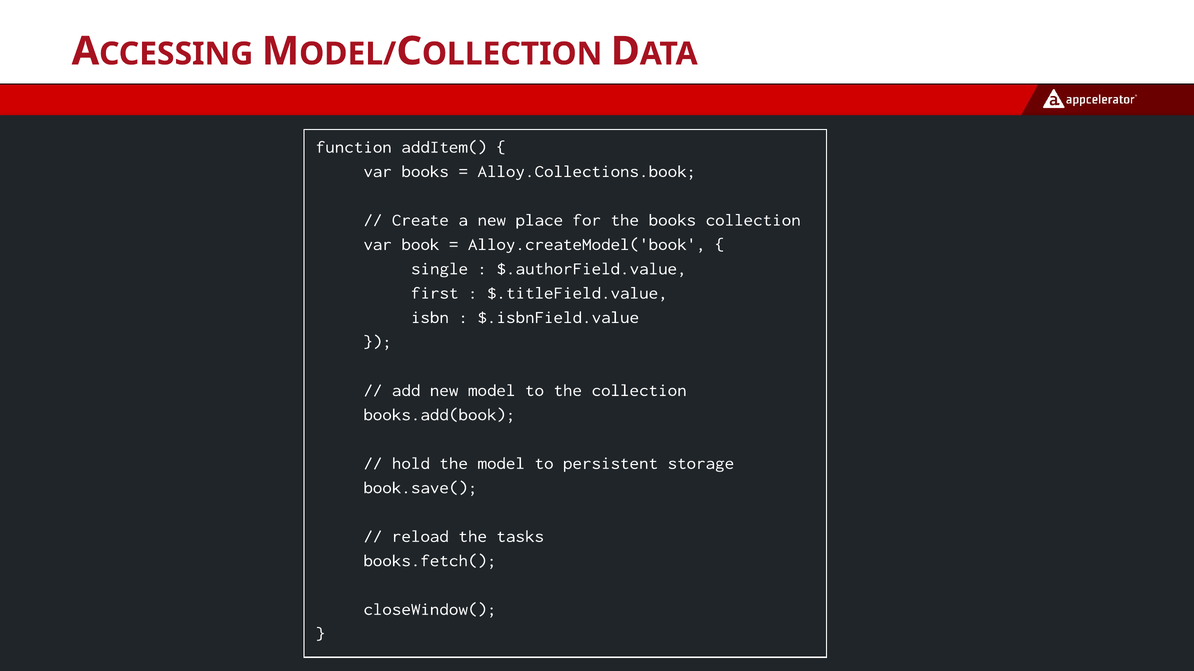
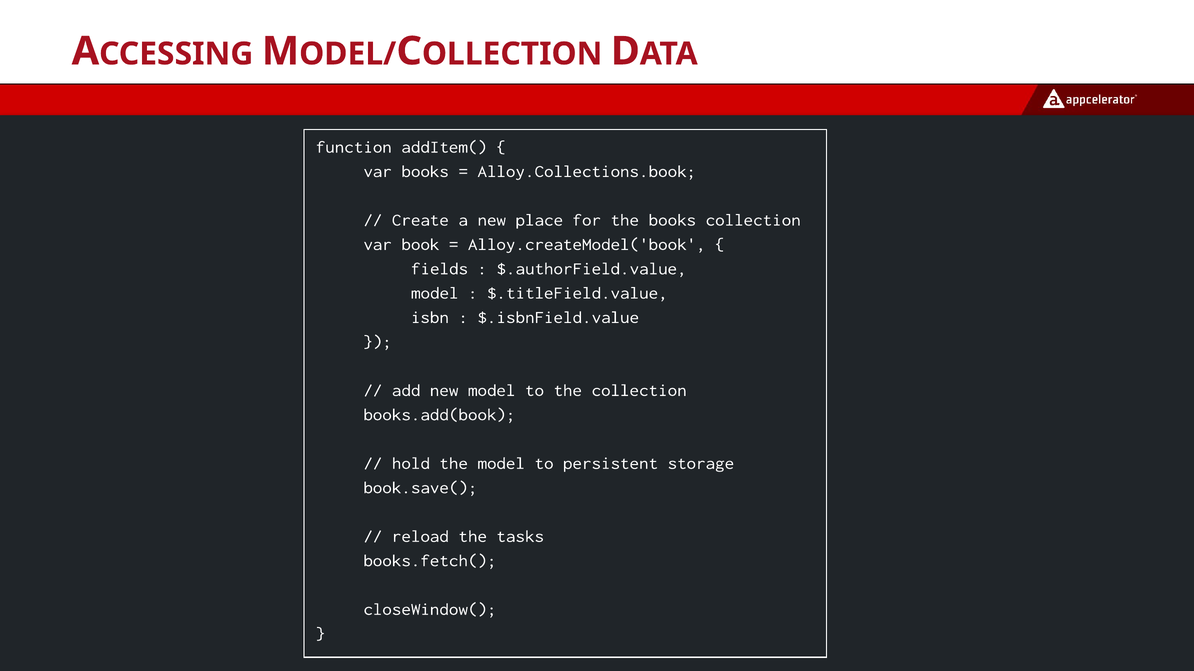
single: single -> fields
first at (435, 293): first -> model
